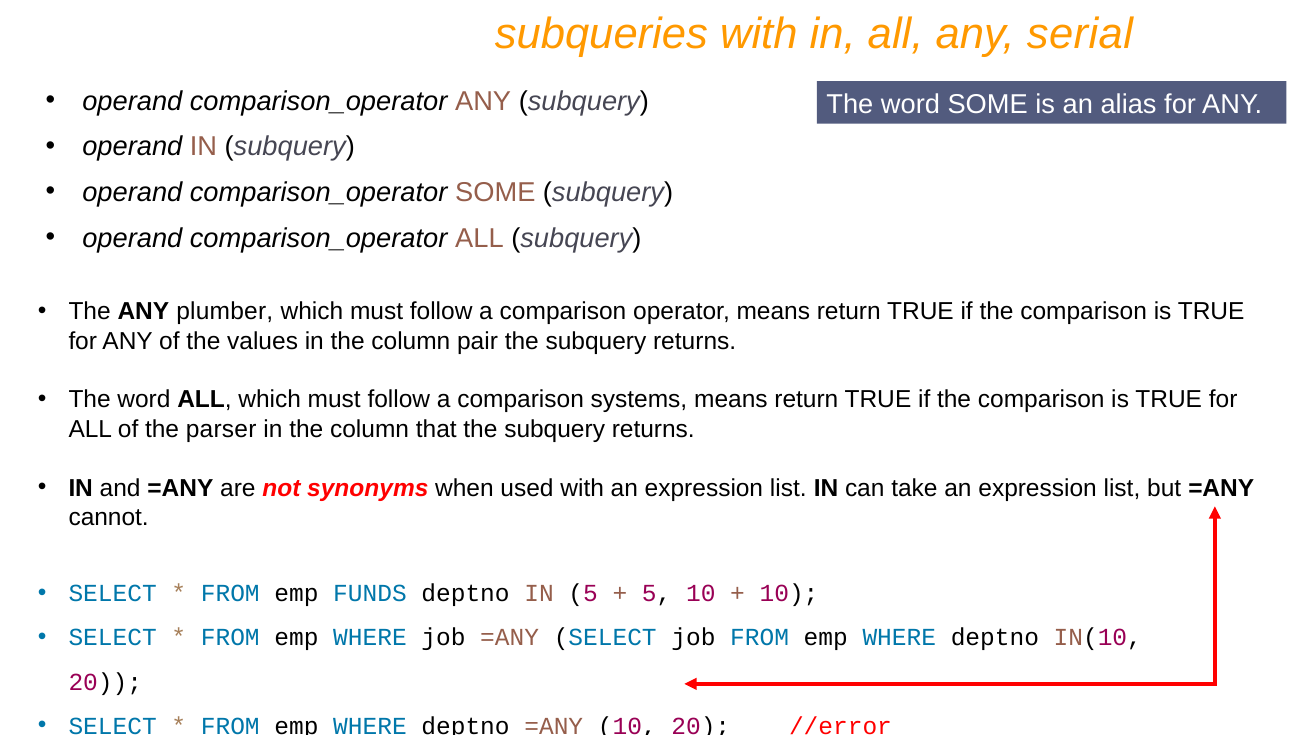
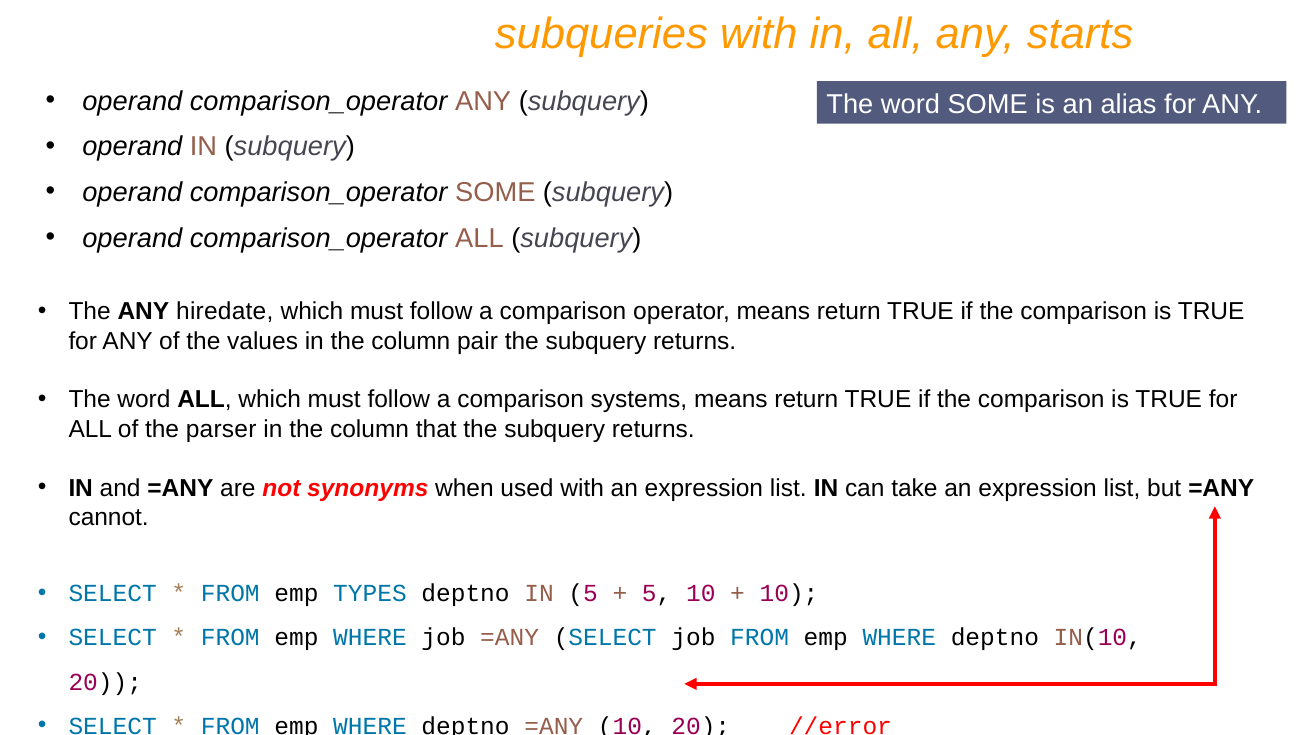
serial: serial -> starts
plumber: plumber -> hiredate
FUNDS: FUNDS -> TYPES
